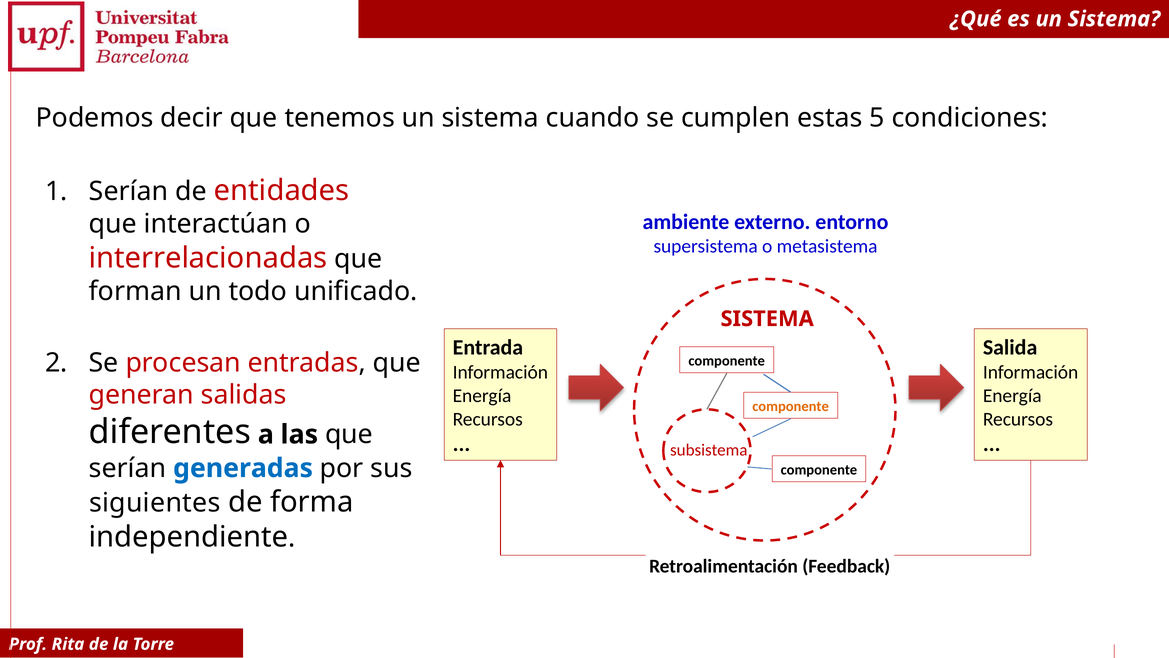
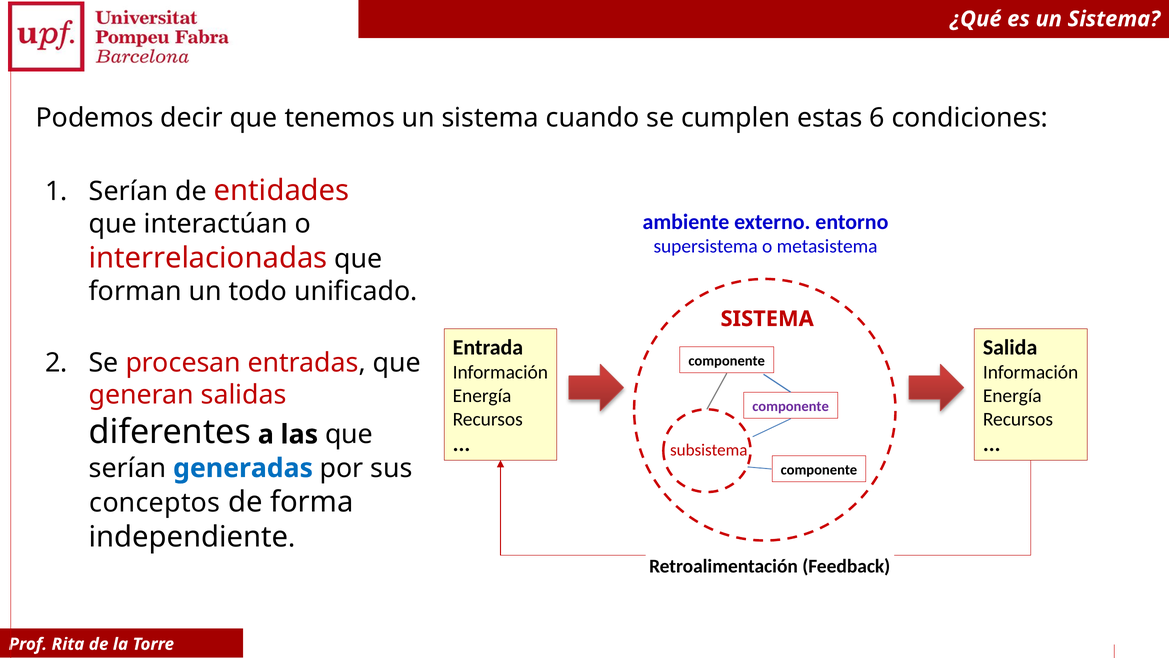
5: 5 -> 6
componente at (791, 406) colour: orange -> purple
siguientes: siguientes -> conceptos
